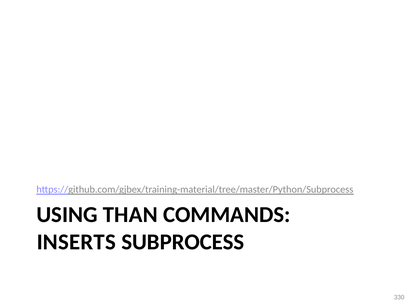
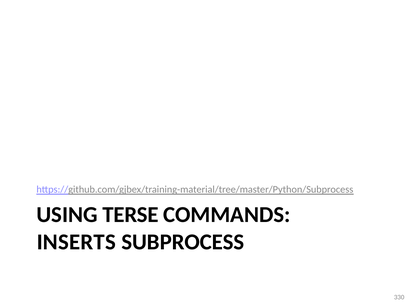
THAN: THAN -> TERSE
